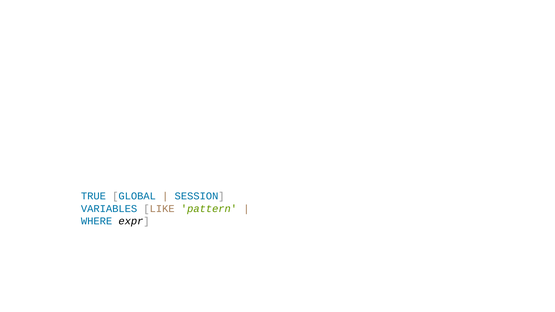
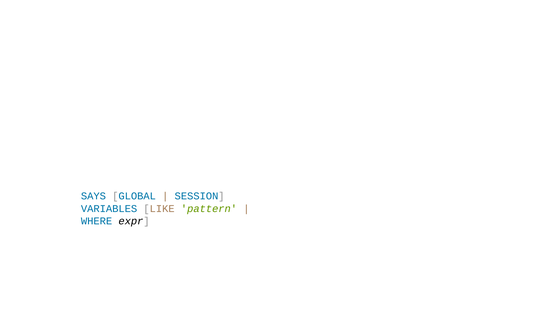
TRUE: TRUE -> SAYS
